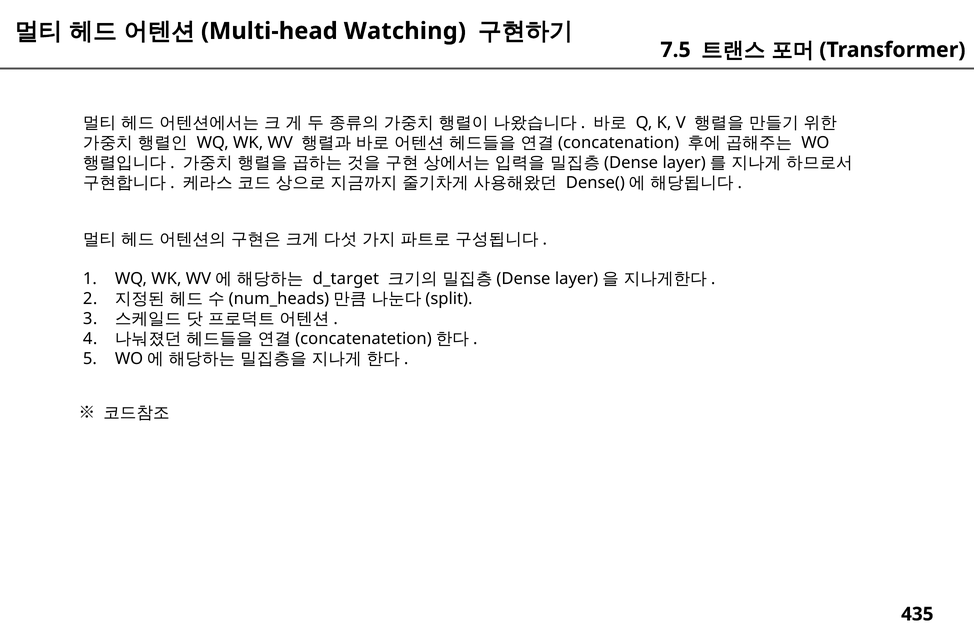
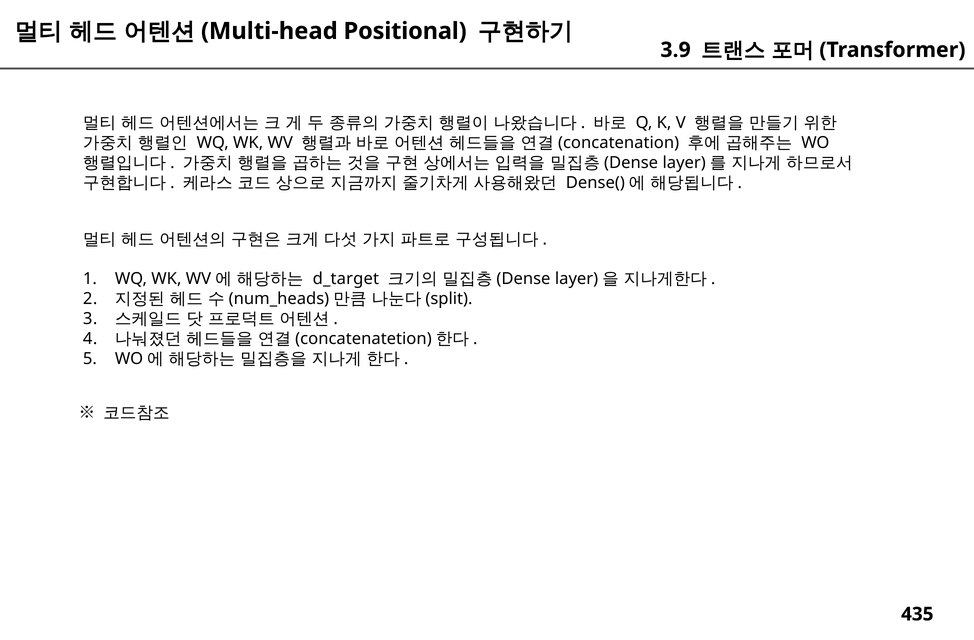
Watching: Watching -> Positional
7.5: 7.5 -> 3.9
